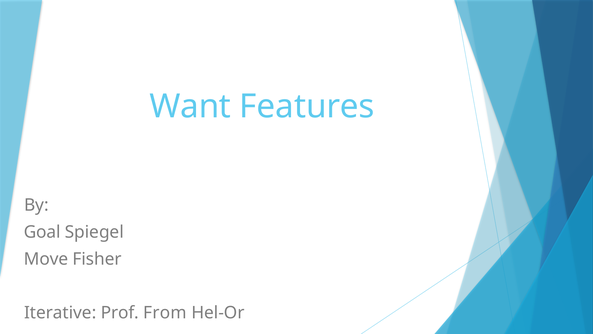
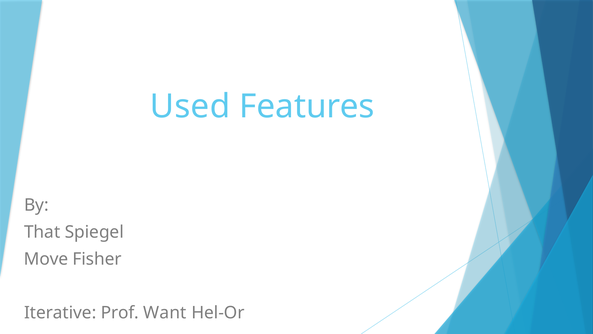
Want: Want -> Used
Goal: Goal -> That
From: From -> Want
